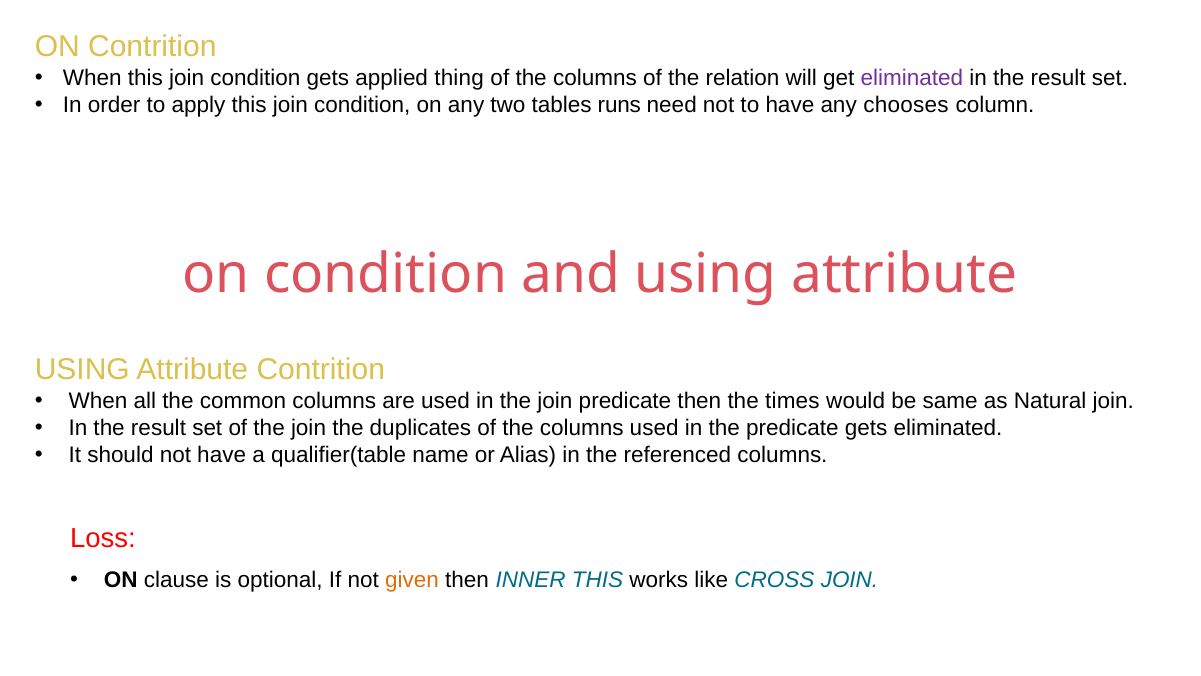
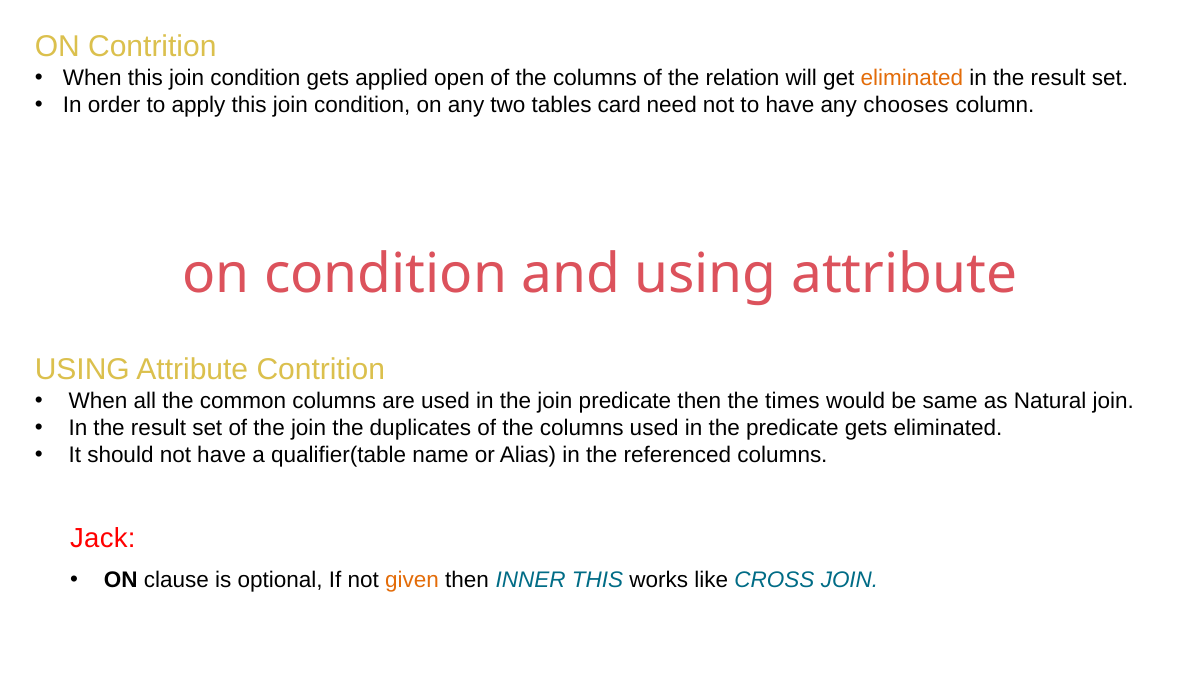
thing: thing -> open
eliminated at (912, 78) colour: purple -> orange
runs: runs -> card
Loss: Loss -> Jack
